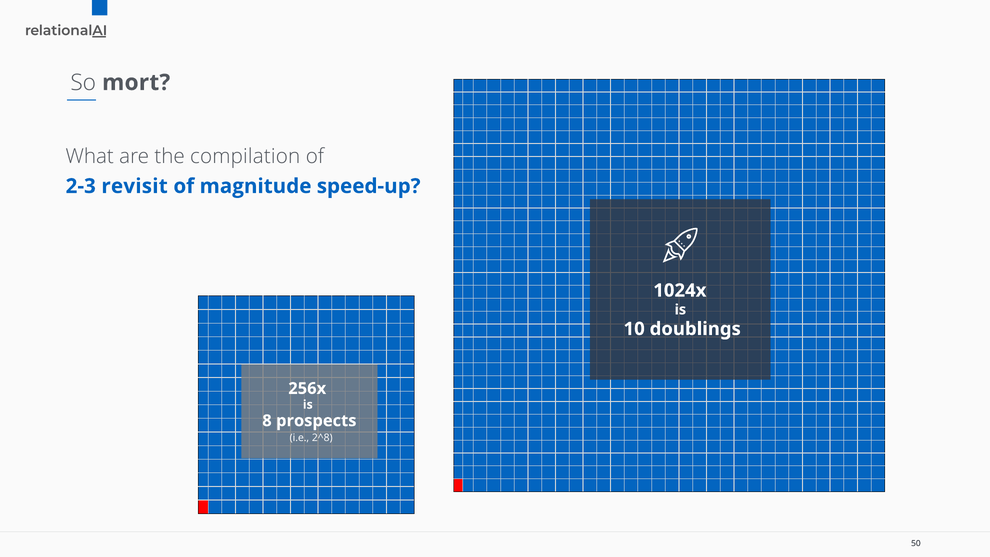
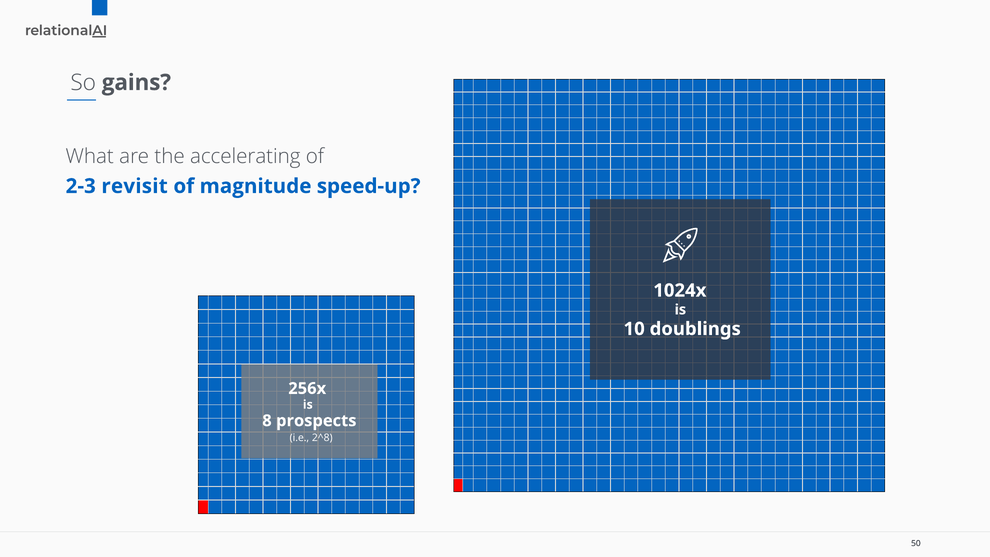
mort: mort -> gains
compilation: compilation -> accelerating
